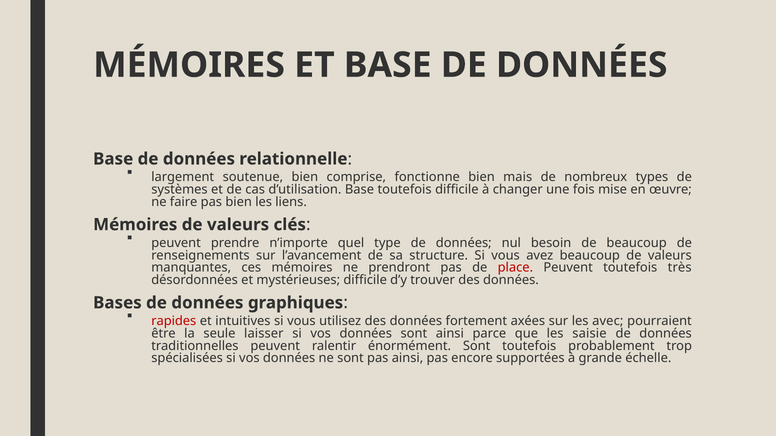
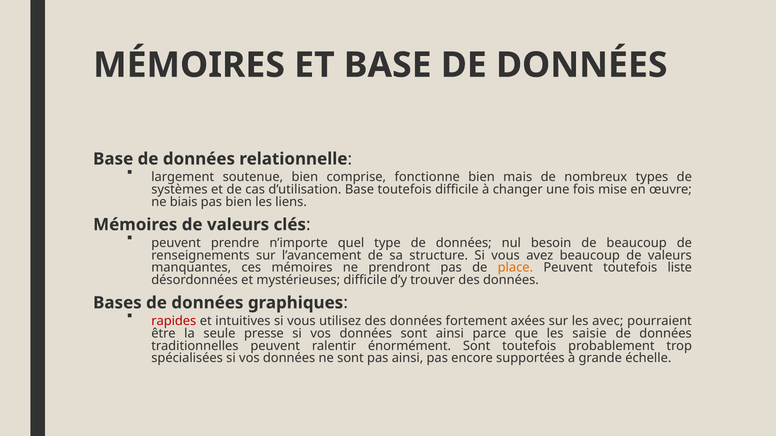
faire: faire -> biais
place colour: red -> orange
très: très -> liste
laisser: laisser -> presse
